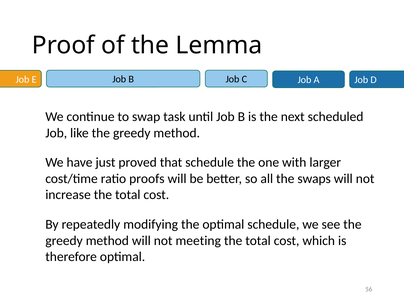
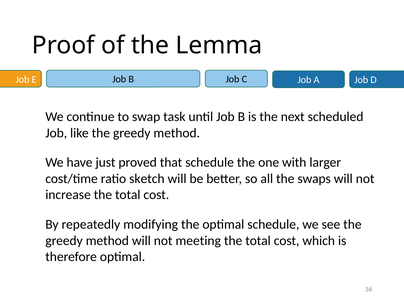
proofs: proofs -> sketch
